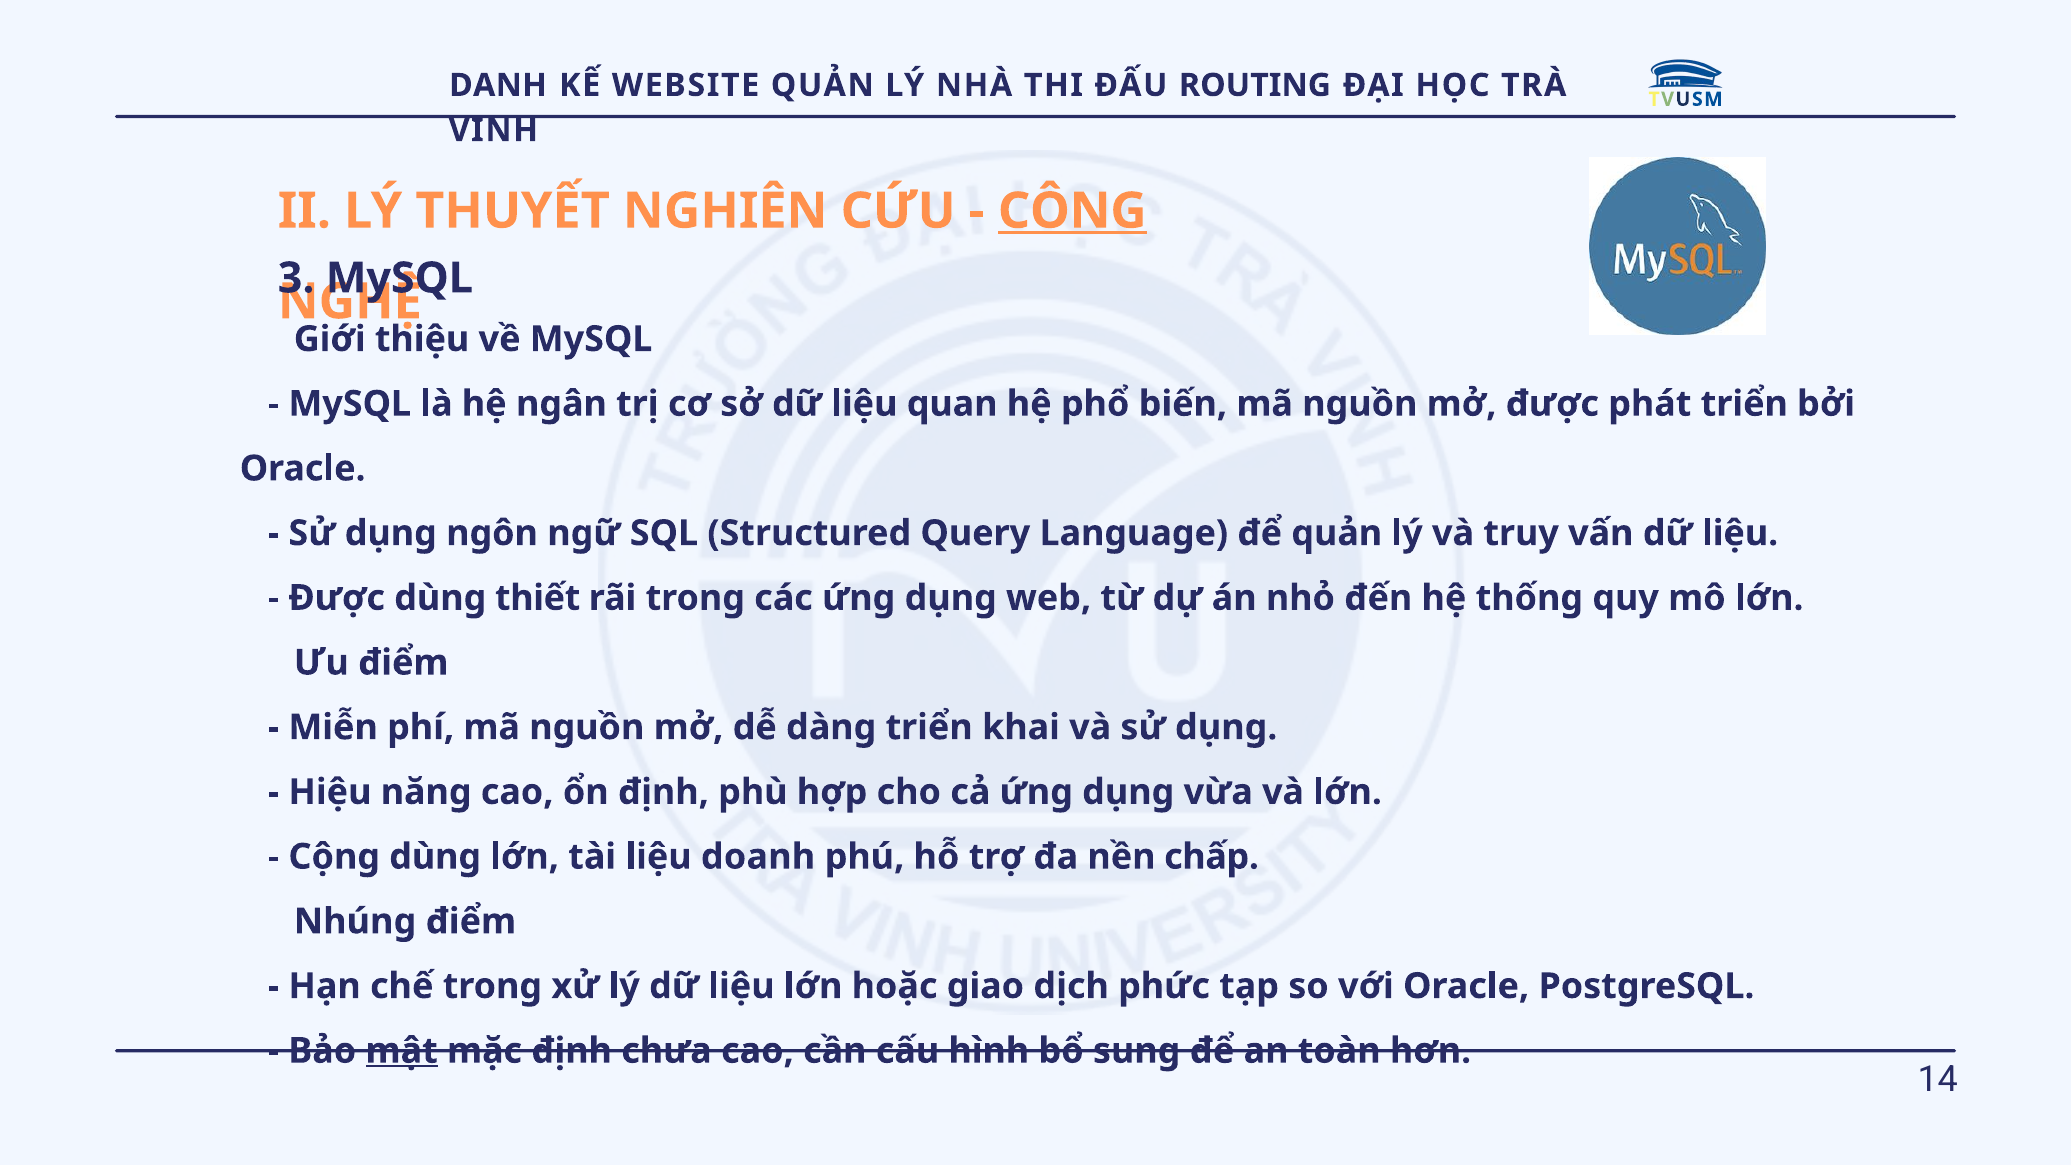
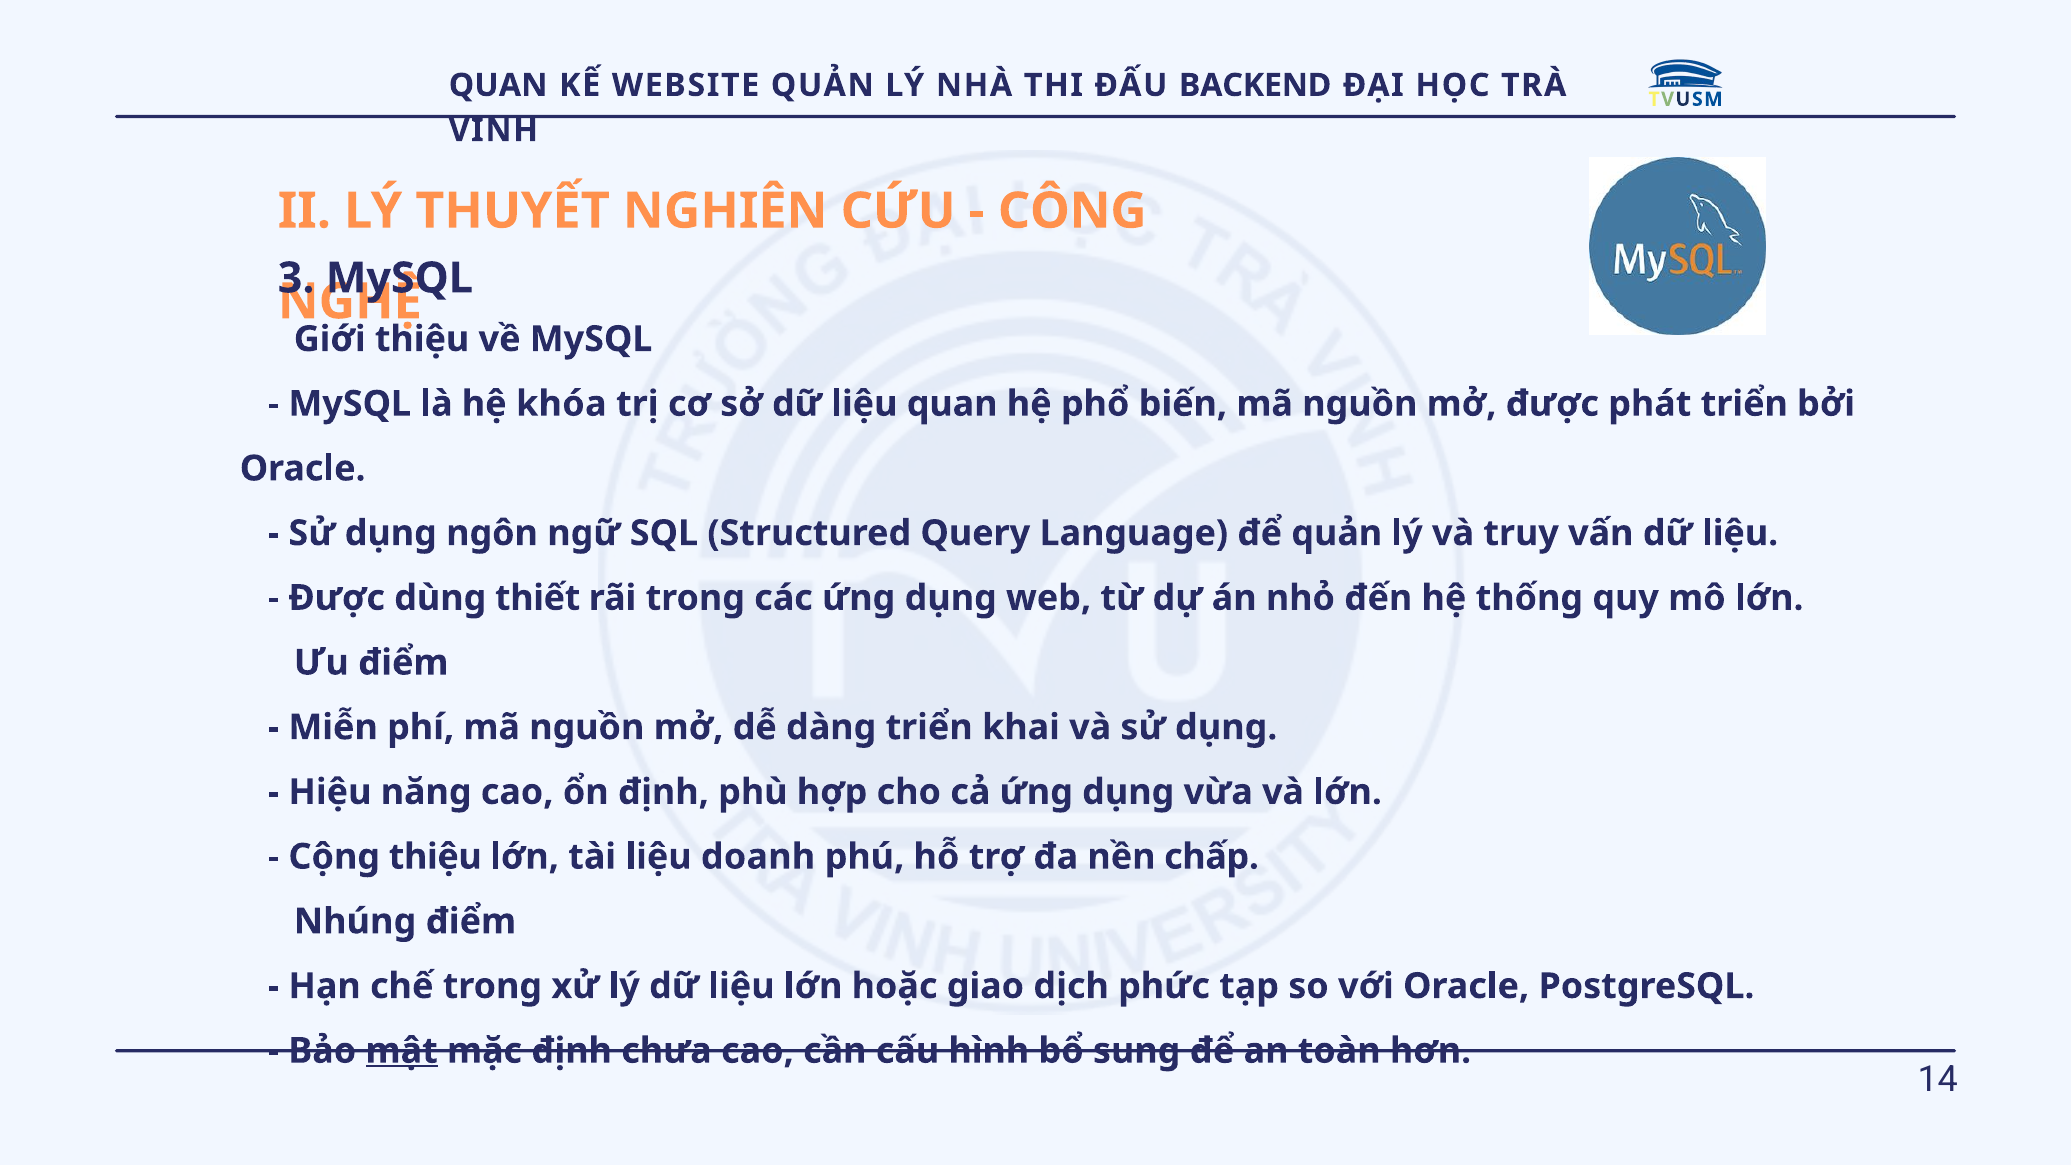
DANH at (498, 85): DANH -> QUAN
ROUTING: ROUTING -> BACKEND
CÔNG underline: present -> none
ngân: ngân -> khóa
Cộng dùng: dùng -> thiệu
